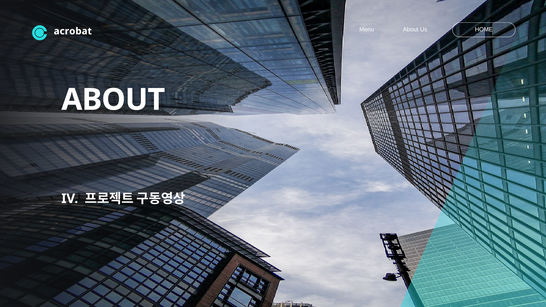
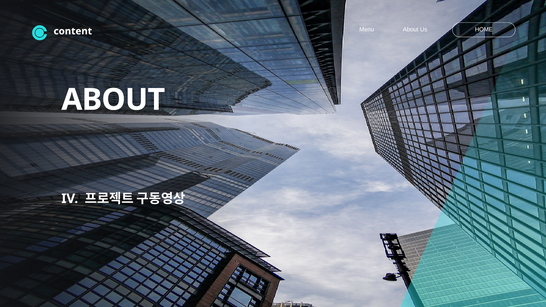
acrobat: acrobat -> content
